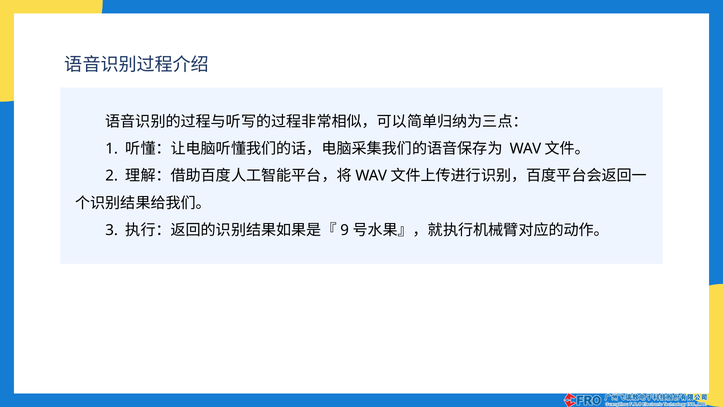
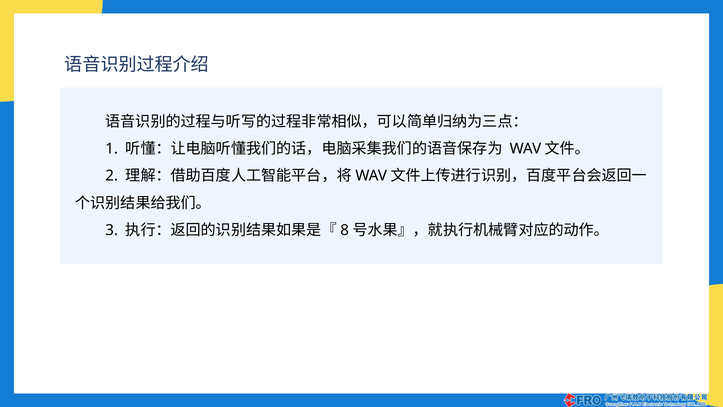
9: 9 -> 8
